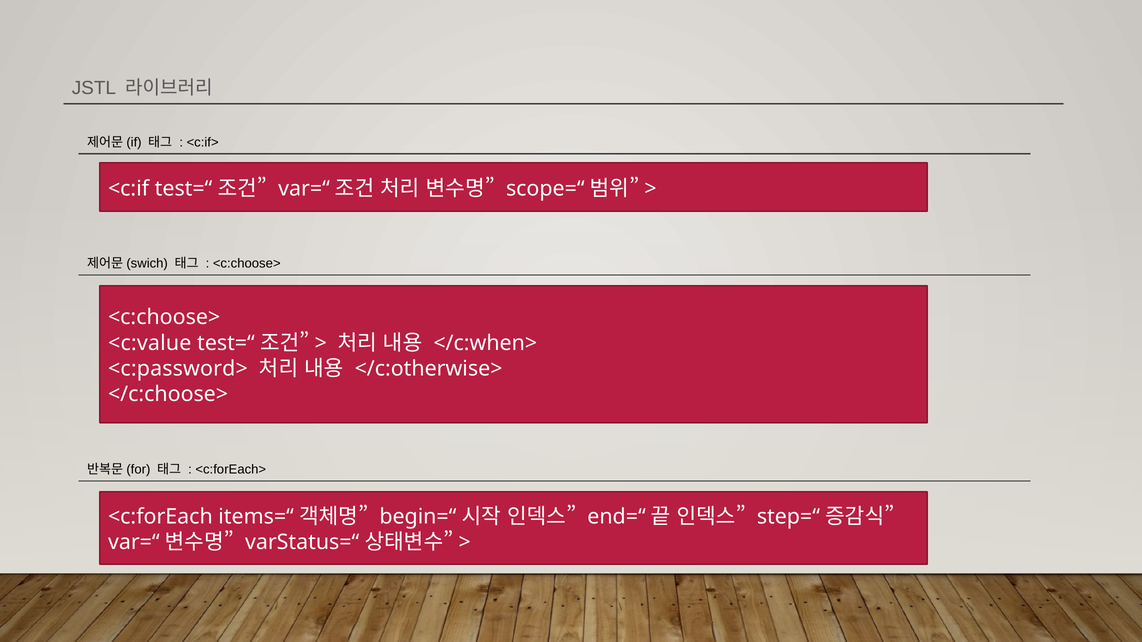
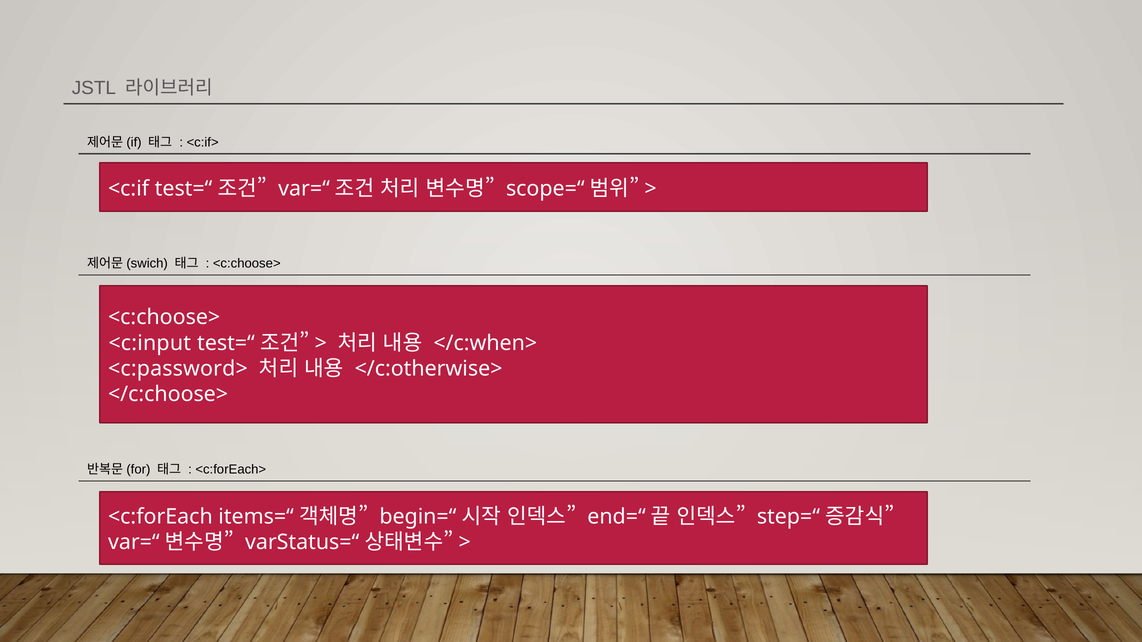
<c:value: <c:value -> <c:input
